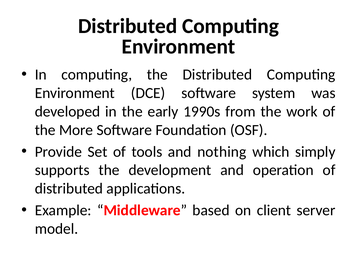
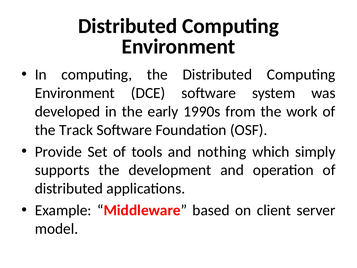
More: More -> Track
